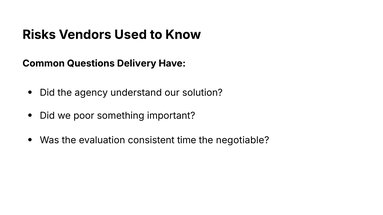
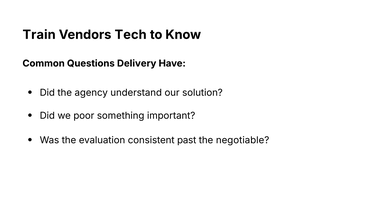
Risks: Risks -> Train
Used: Used -> Tech
time: time -> past
